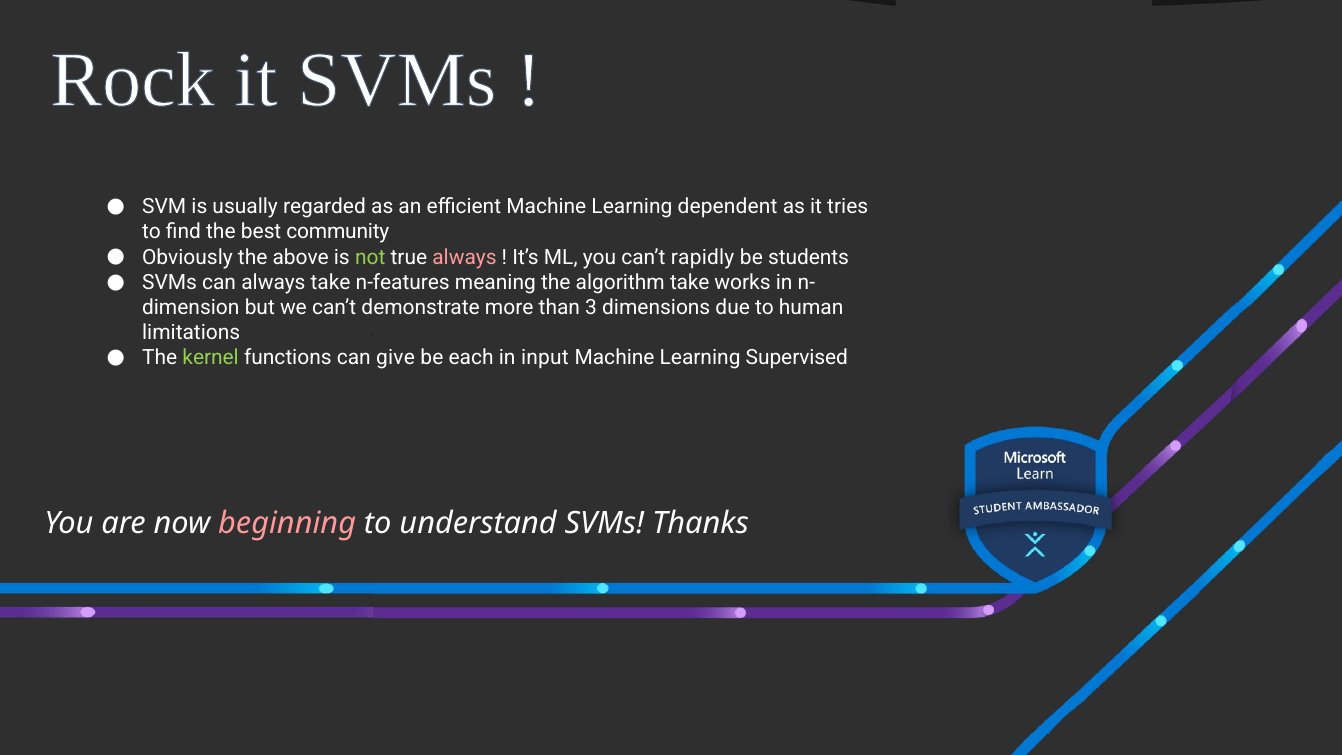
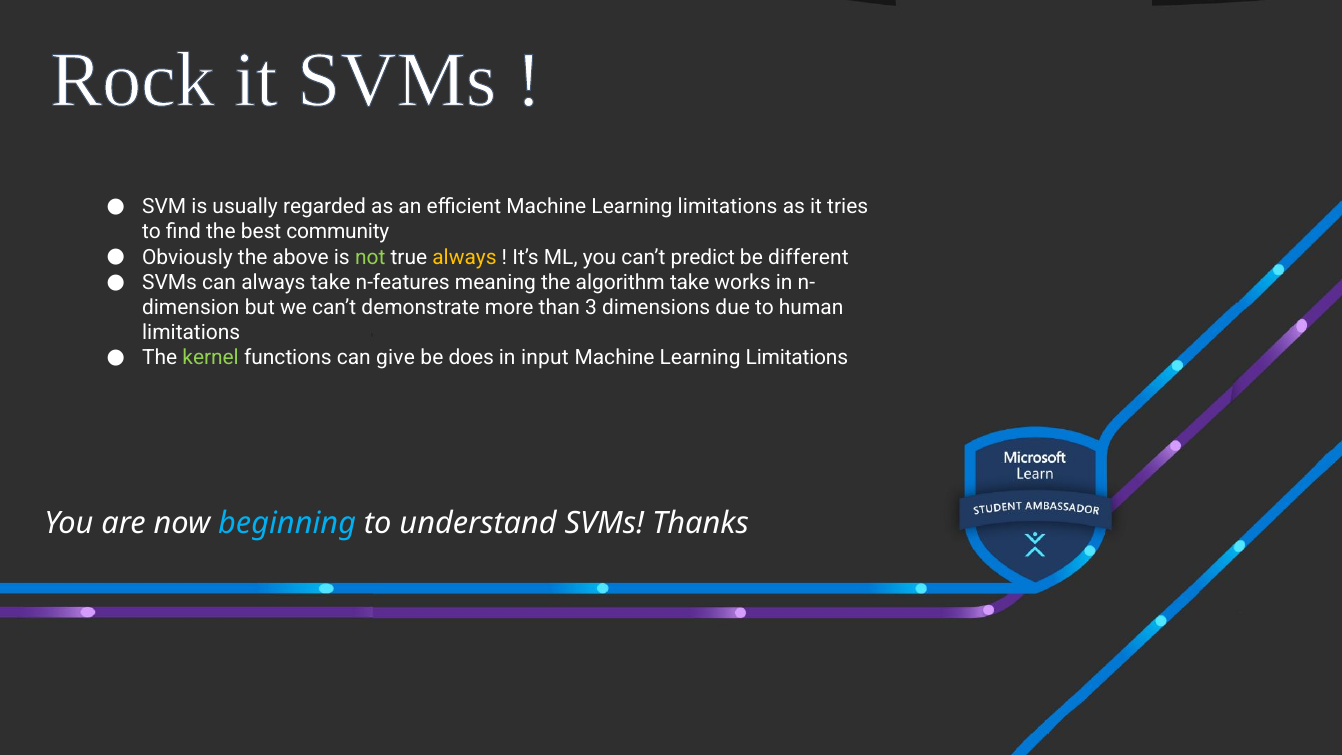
efficient Machine Learning dependent: dependent -> limitations
always at (464, 257) colour: pink -> yellow
rapidly: rapidly -> predict
students: students -> different
each: each -> does
Supervised at (797, 358): Supervised -> Limitations
beginning colour: pink -> light blue
